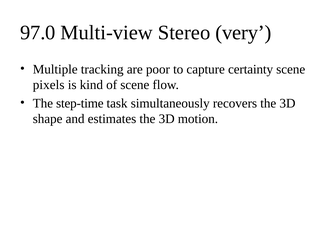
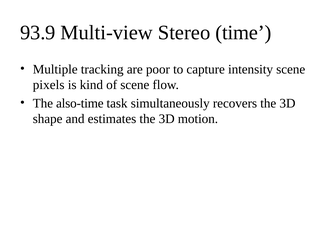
97.0: 97.0 -> 93.9
very: very -> time
certainty: certainty -> intensity
step-time: step-time -> also-time
